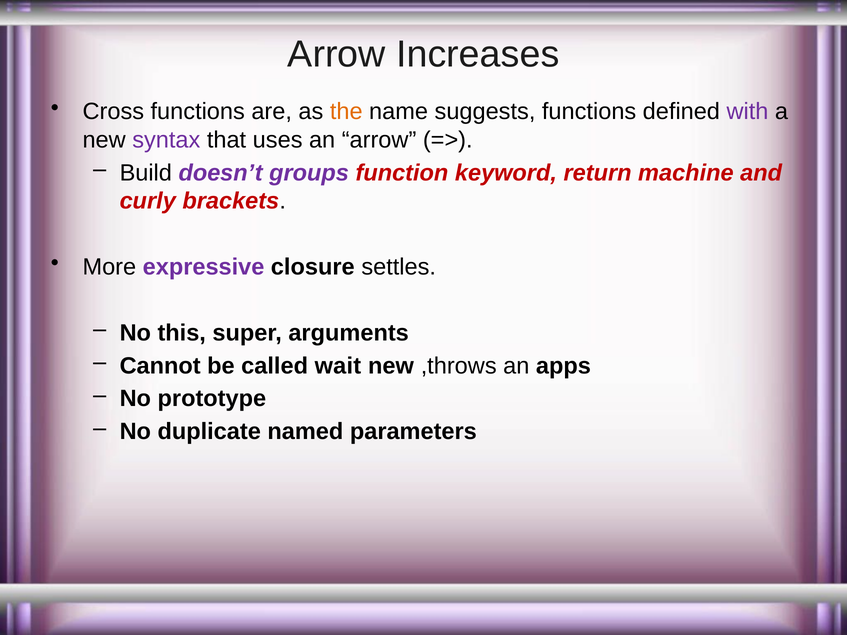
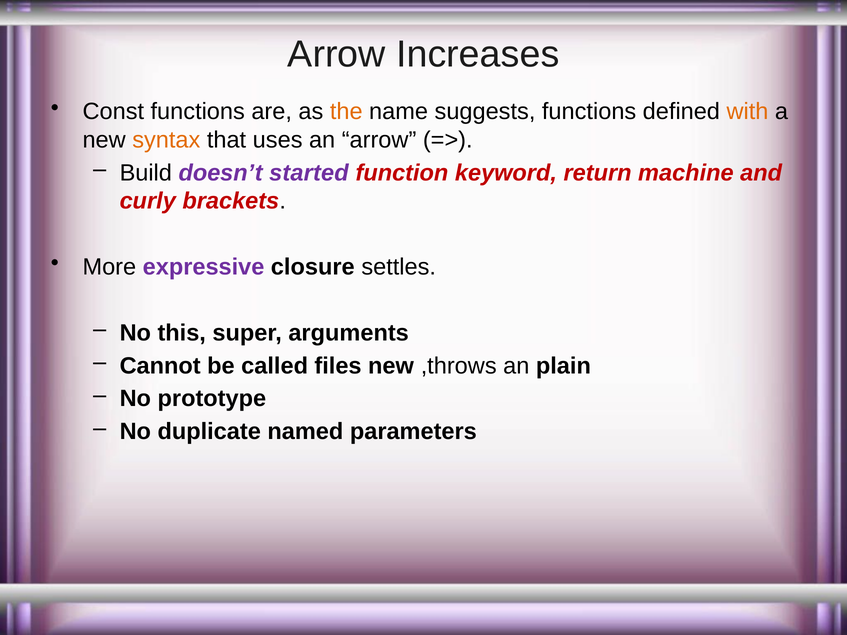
Cross: Cross -> Const
with colour: purple -> orange
syntax colour: purple -> orange
groups: groups -> started
wait: wait -> files
apps: apps -> plain
